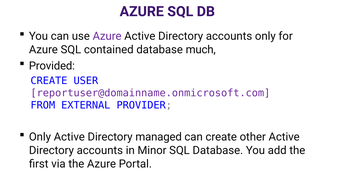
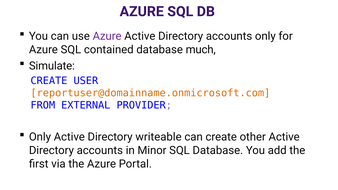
Provided: Provided -> Simulate
reportuser@domainname.onmicrosoft.com colour: purple -> orange
managed: managed -> writeable
